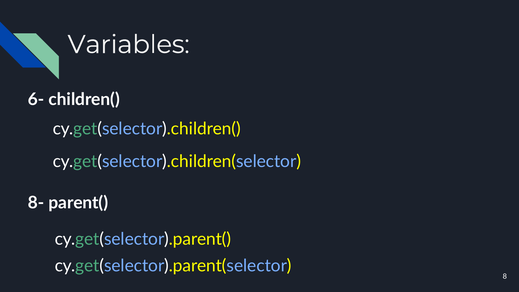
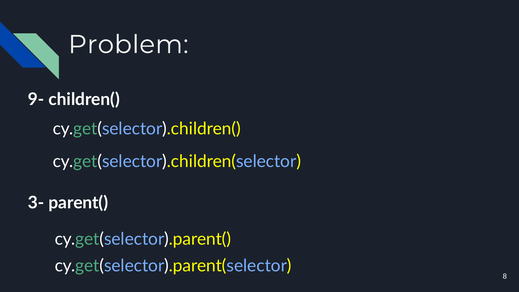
Variables: Variables -> Problem
6-: 6- -> 9-
8-: 8- -> 3-
